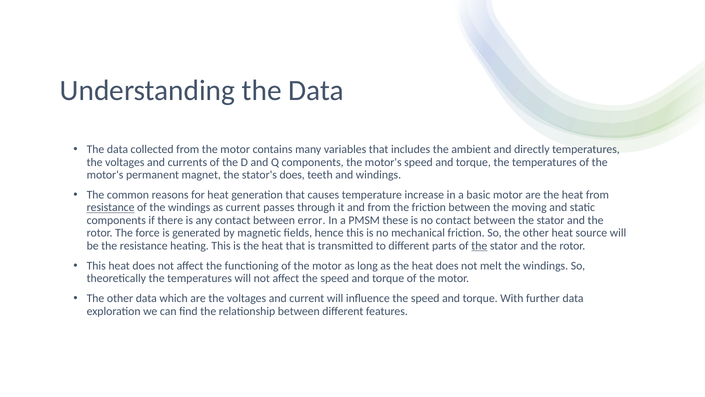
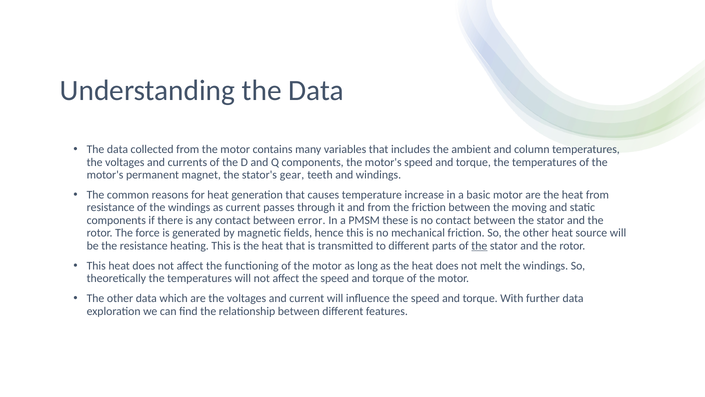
directly: directly -> column
stator's does: does -> gear
resistance at (111, 207) underline: present -> none
